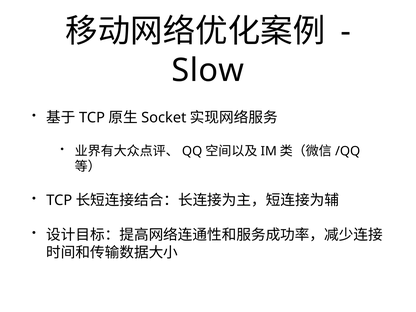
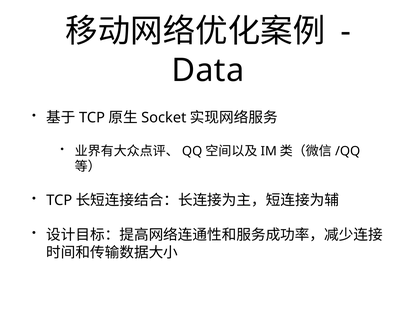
Slow: Slow -> Data
